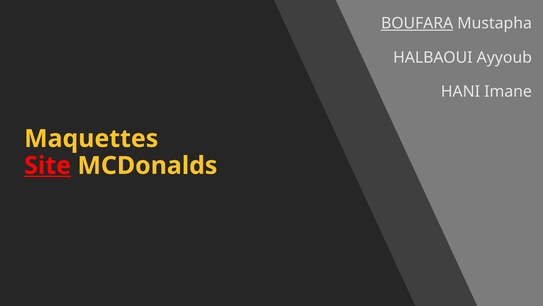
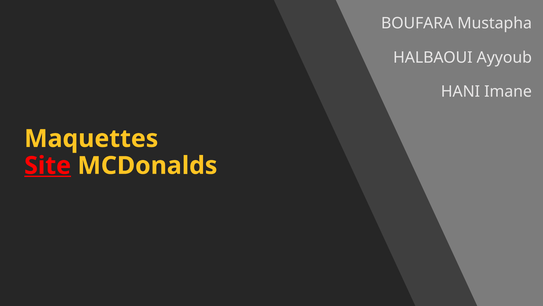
BOUFARA underline: present -> none
